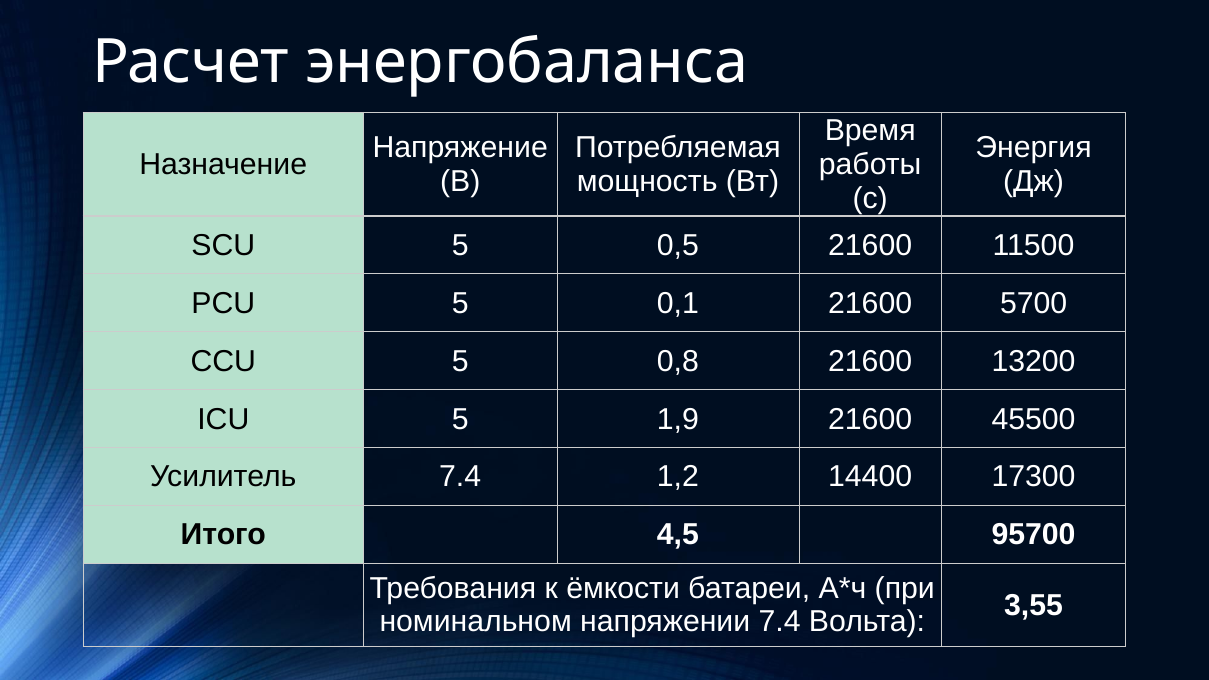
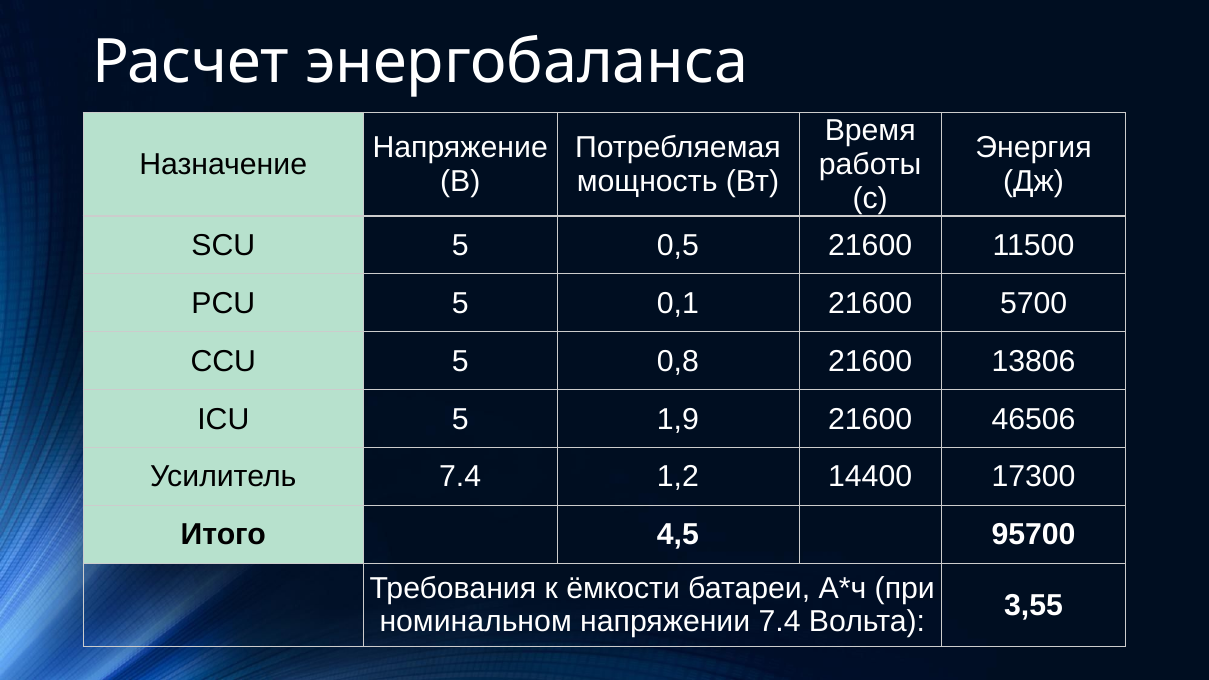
13200: 13200 -> 13806
45500: 45500 -> 46506
